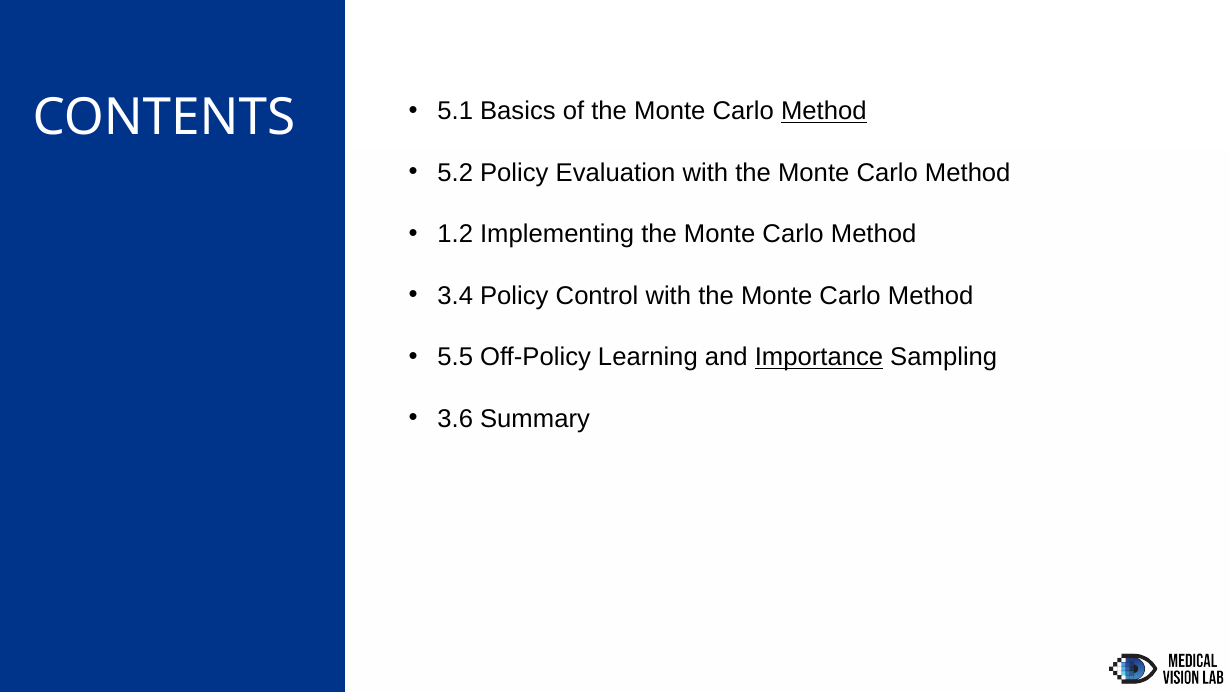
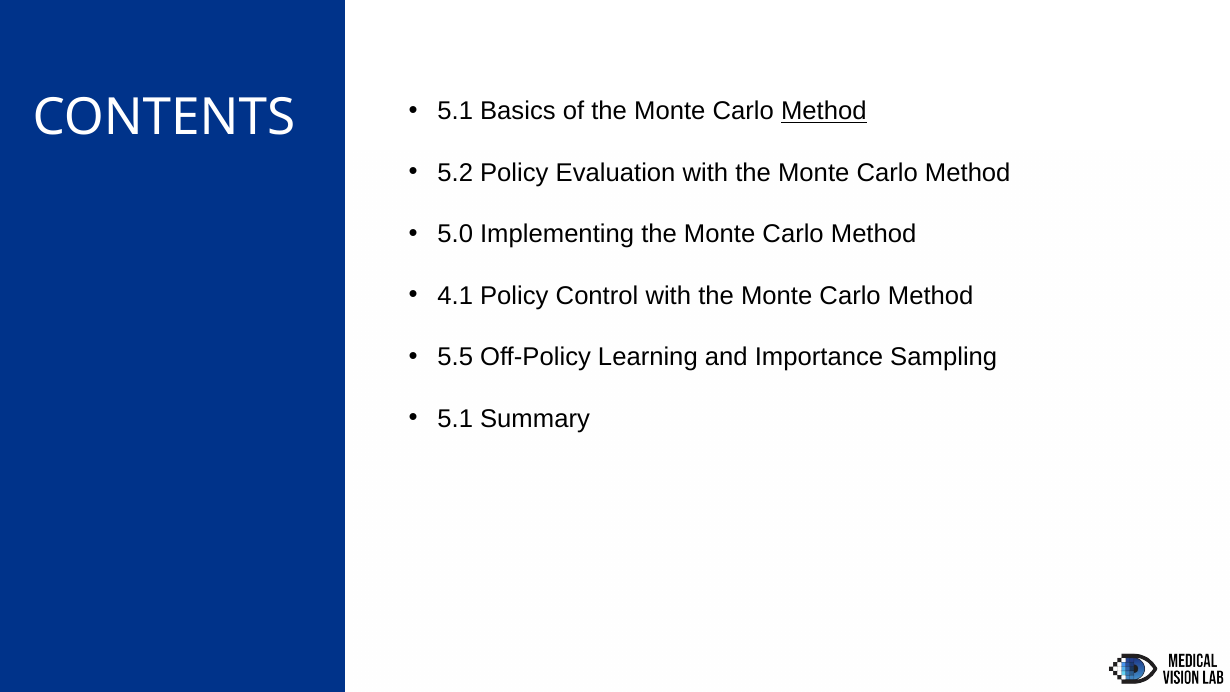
1.2: 1.2 -> 5.0
3.4: 3.4 -> 4.1
Importance underline: present -> none
3.6 at (455, 419): 3.6 -> 5.1
